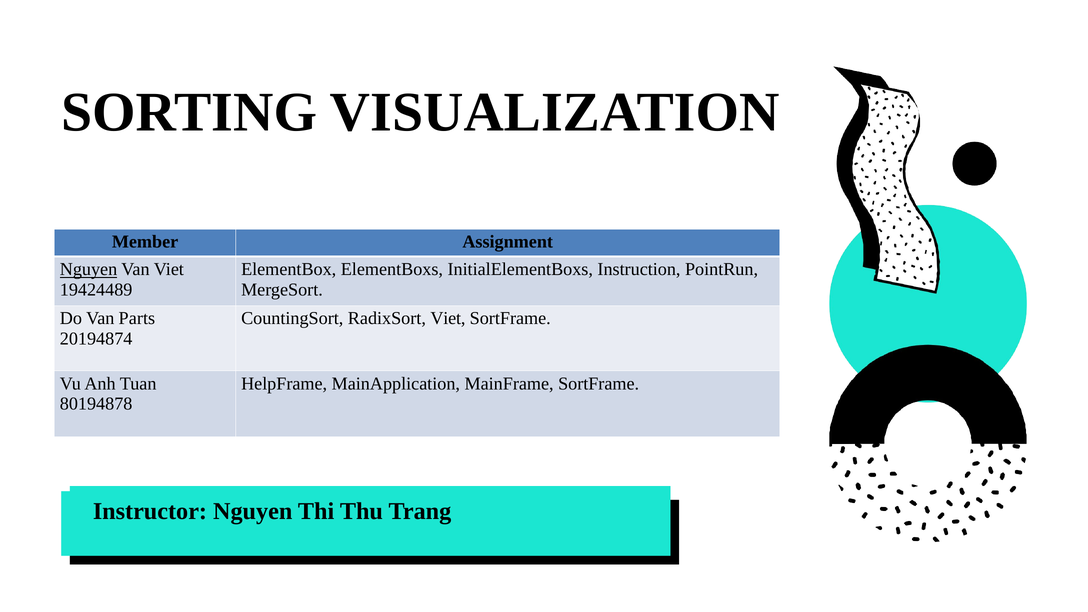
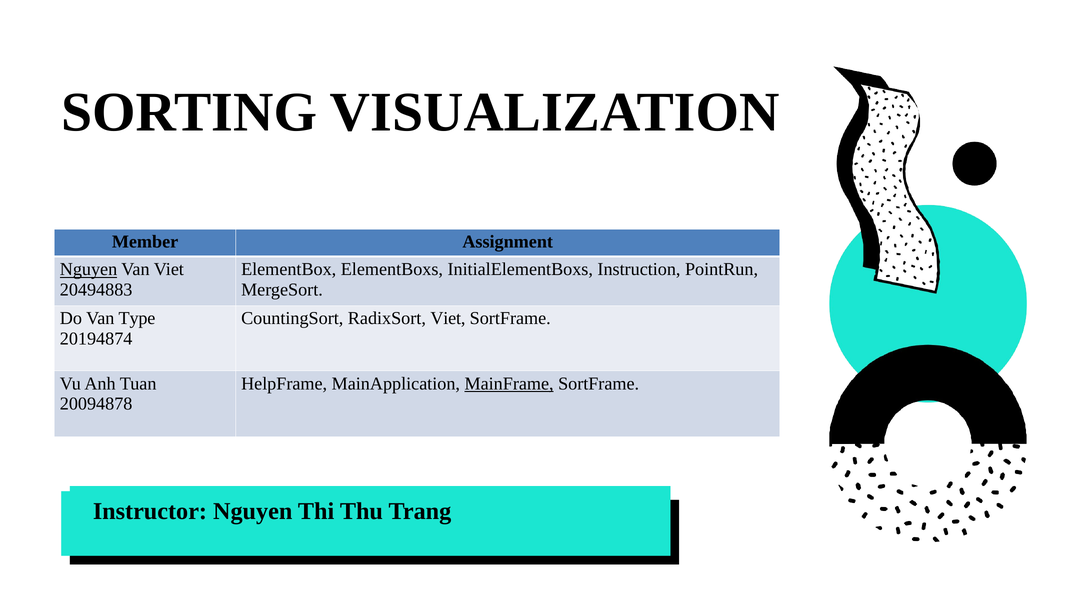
19424489: 19424489 -> 20494883
Parts: Parts -> Type
MainFrame underline: none -> present
80194878: 80194878 -> 20094878
